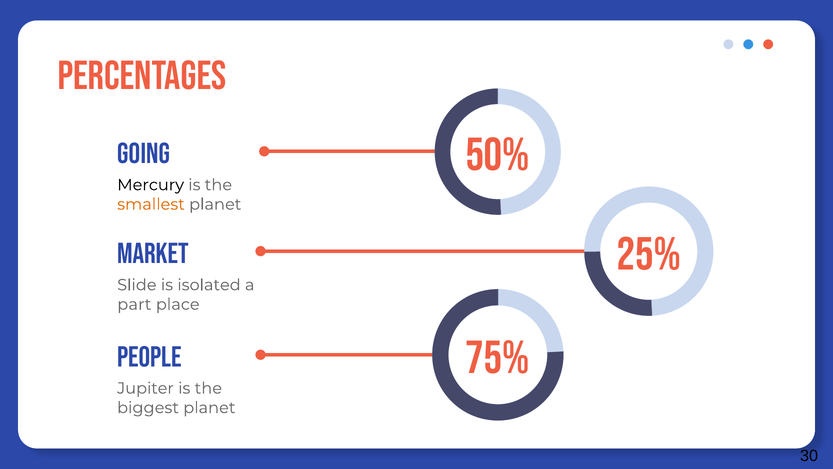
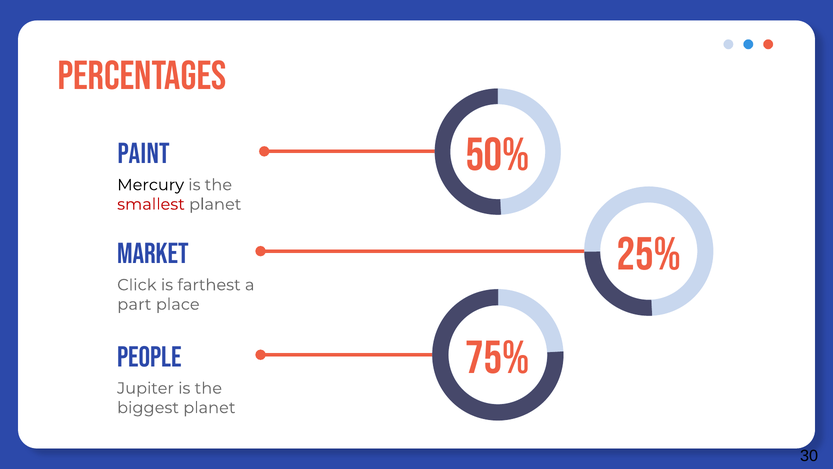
GOING: GOING -> PAINT
smallest colour: orange -> red
Slide: Slide -> Click
isolated: isolated -> farthest
